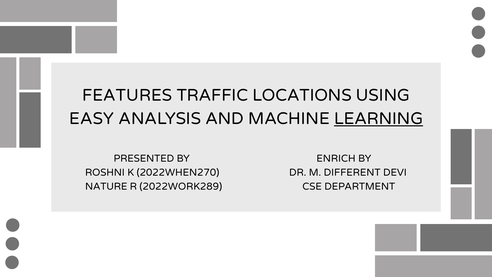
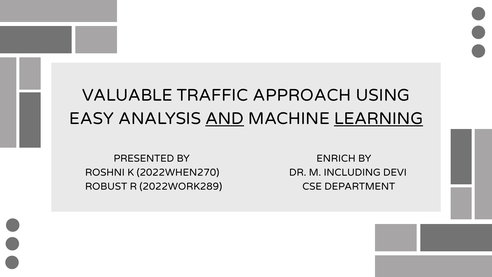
FEATURES: FEATURES -> VALUABLE
LOCATIONS: LOCATIONS -> APPROACH
AND underline: none -> present
DIFFERENT: DIFFERENT -> INCLUDING
NATURE: NATURE -> ROBUST
